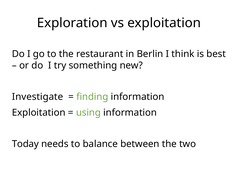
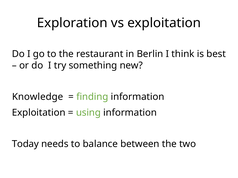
Investigate: Investigate -> Knowledge
